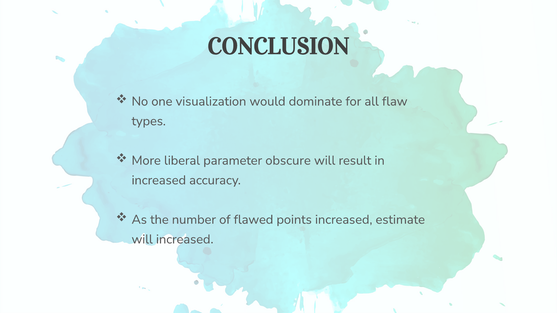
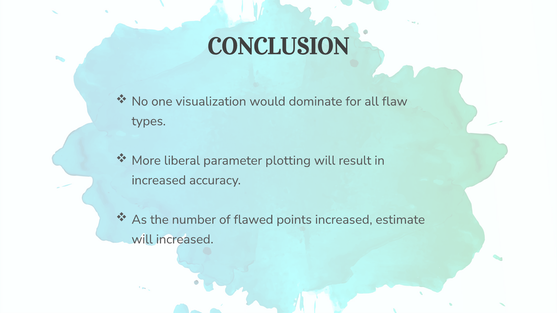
obscure: obscure -> plotting
